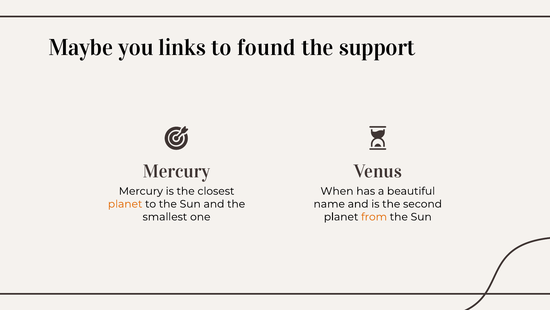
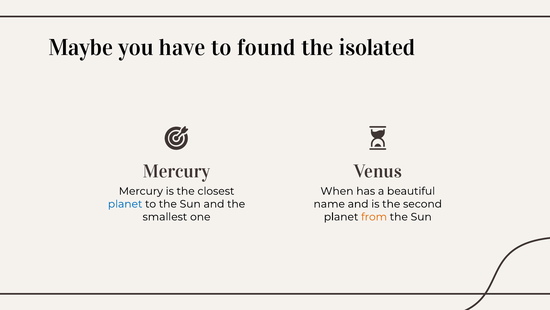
links: links -> have
support: support -> isolated
planet at (125, 204) colour: orange -> blue
